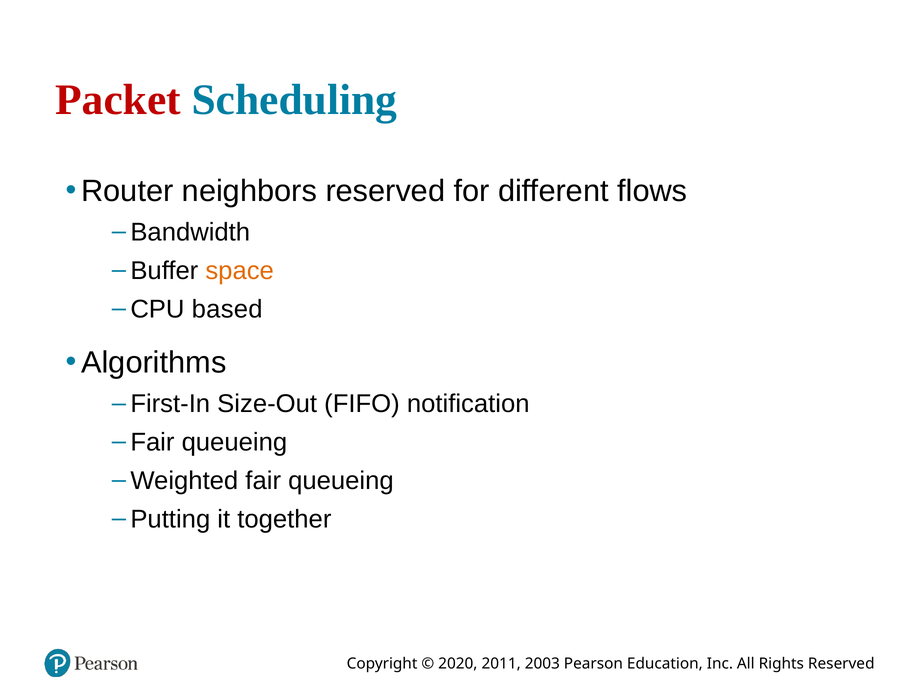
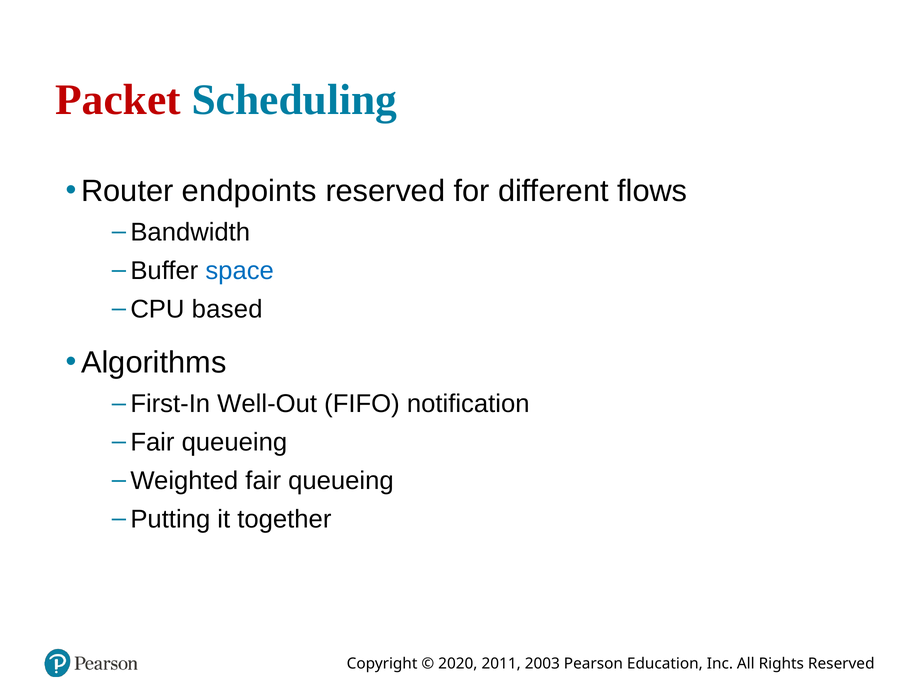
neighbors: neighbors -> endpoints
space colour: orange -> blue
Size-Out: Size-Out -> Well-Out
